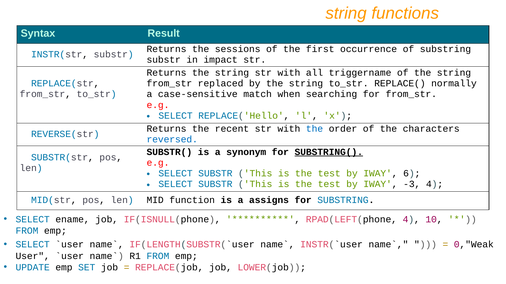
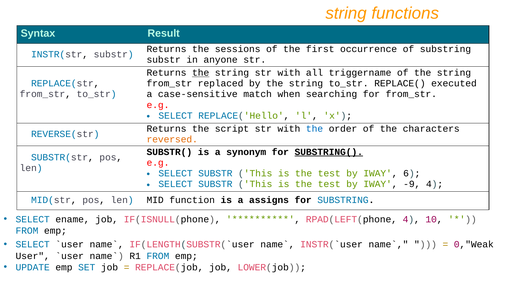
impact: impact -> anyone
the at (201, 73) underline: none -> present
normally: normally -> executed
recent: recent -> script
reversed colour: blue -> orange
-3: -3 -> -9
